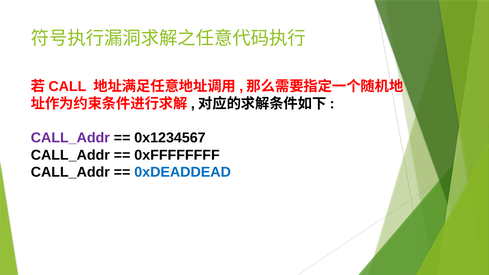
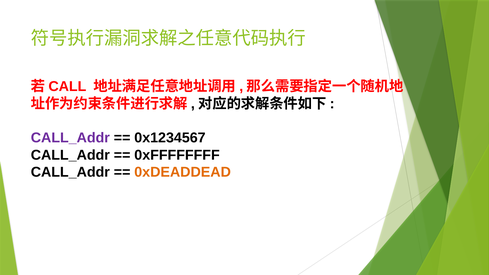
0xDEADDEAD colour: blue -> orange
